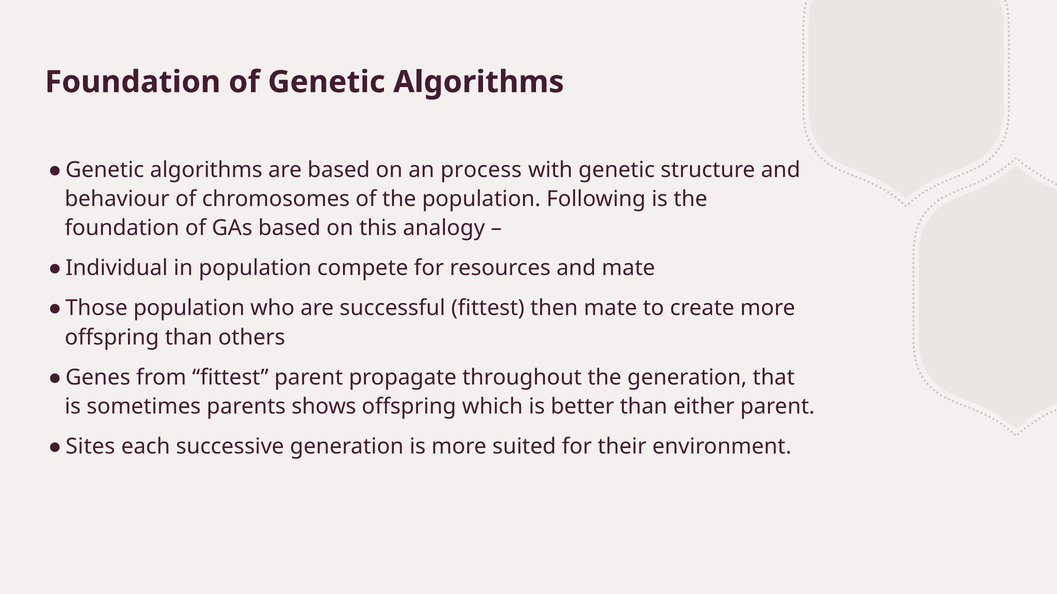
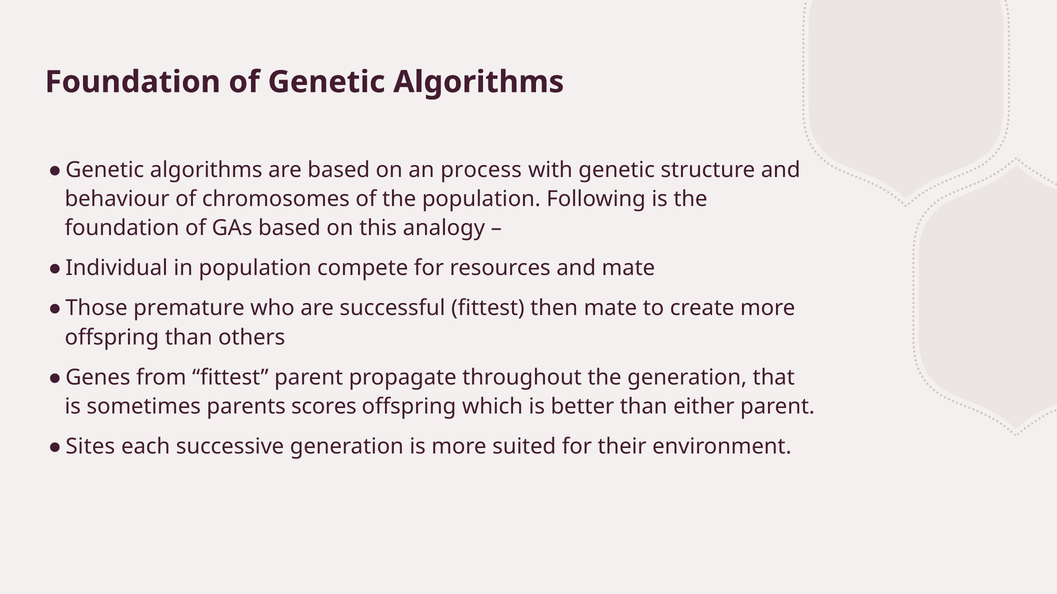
Those population: population -> premature
shows: shows -> scores
